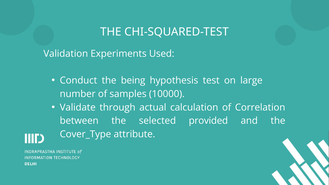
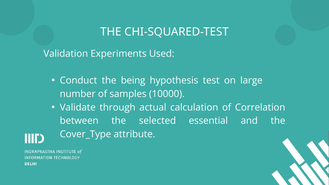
provided: provided -> essential
